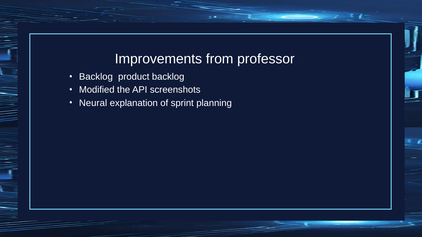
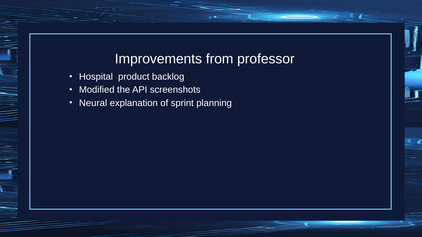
Backlog at (96, 77): Backlog -> Hospital
